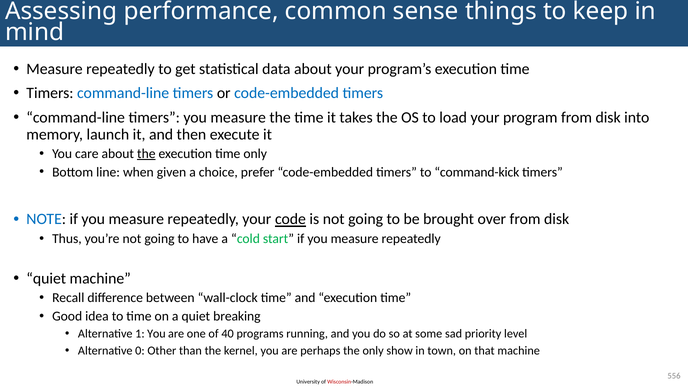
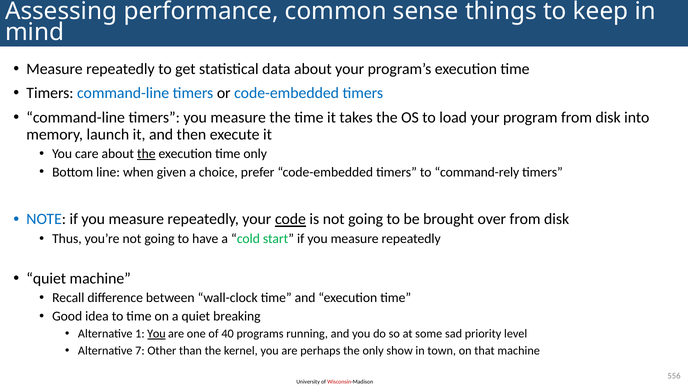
command-kick: command-kick -> command-rely
You at (156, 334) underline: none -> present
0: 0 -> 7
